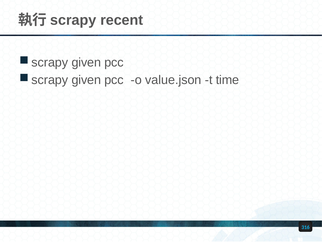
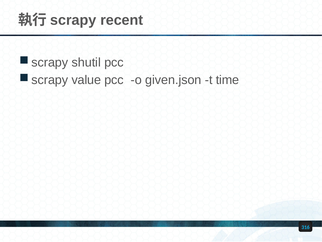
given at (86, 62): given -> shutil
given at (86, 80): given -> value
value.json: value.json -> given.json
